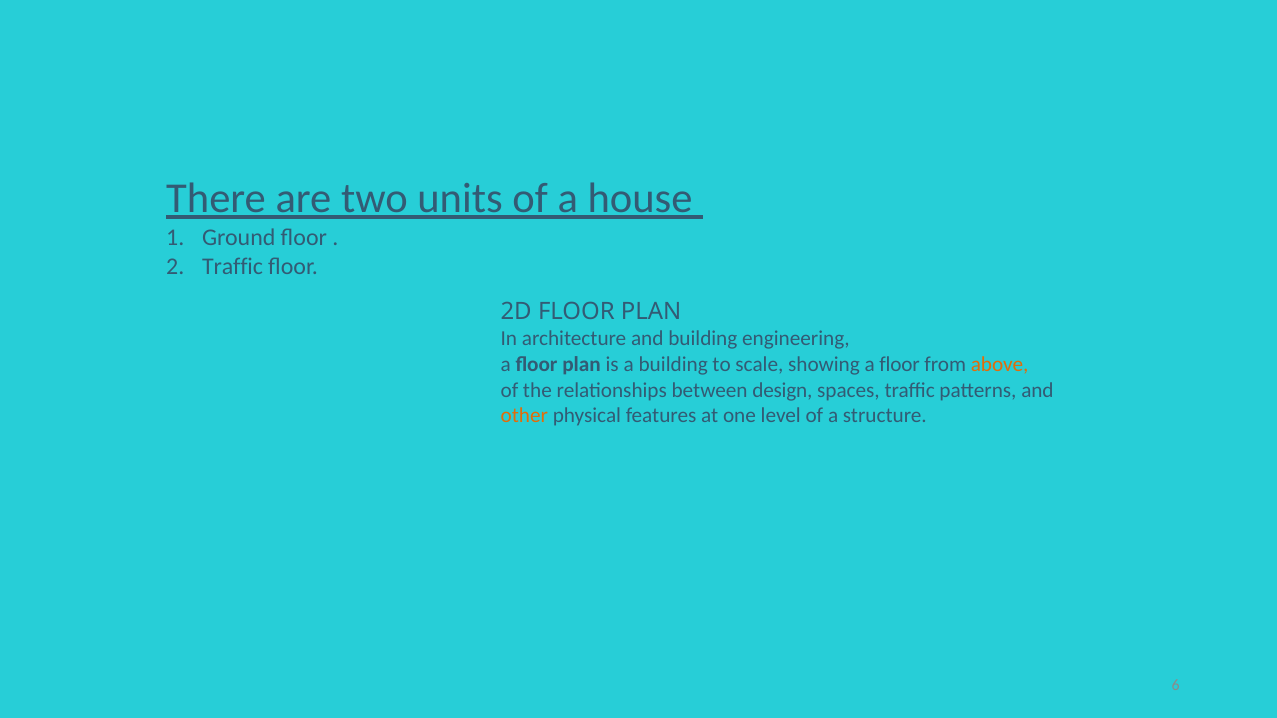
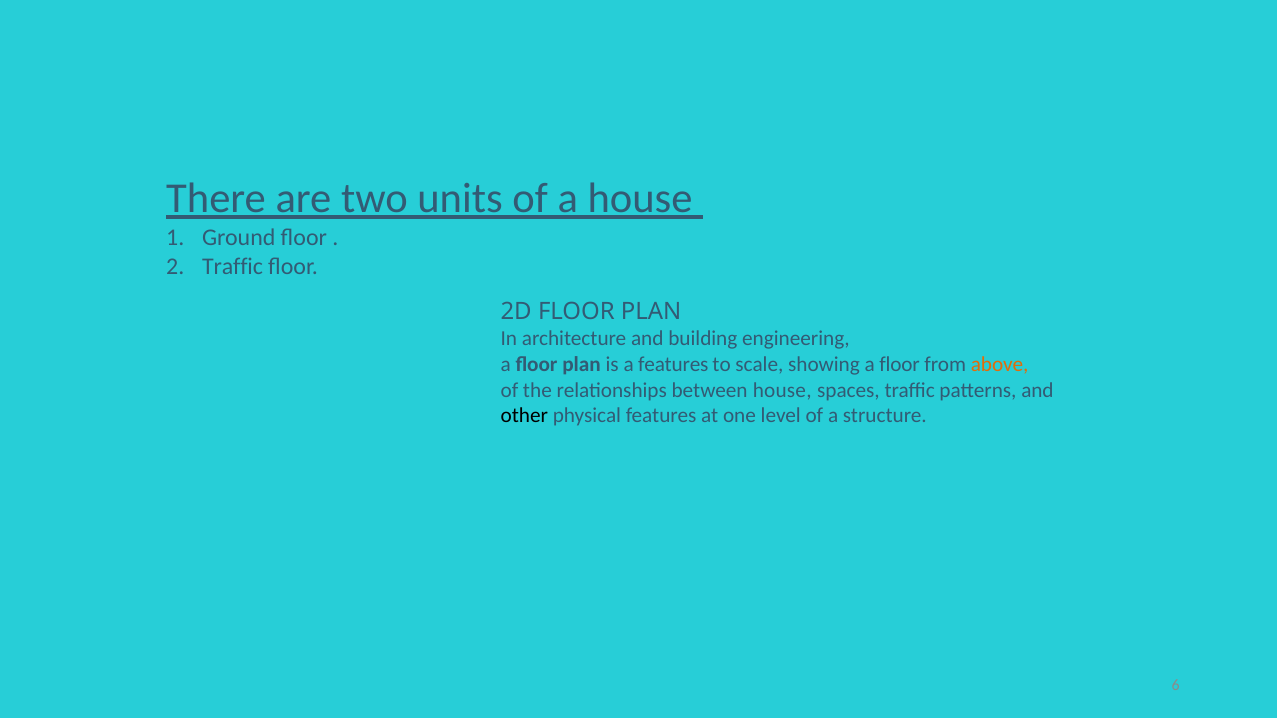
a building: building -> features
between design: design -> house
other colour: orange -> black
